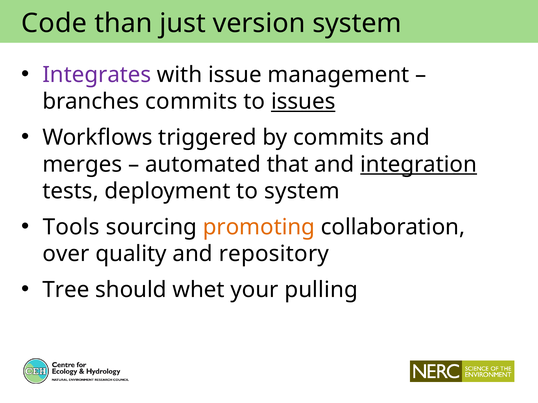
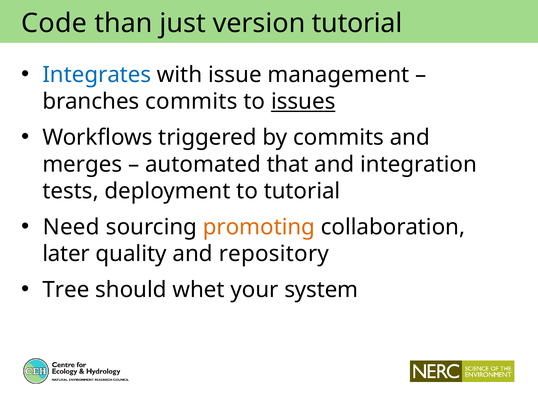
version system: system -> tutorial
Integrates colour: purple -> blue
integration underline: present -> none
to system: system -> tutorial
Tools: Tools -> Need
over: over -> later
pulling: pulling -> system
